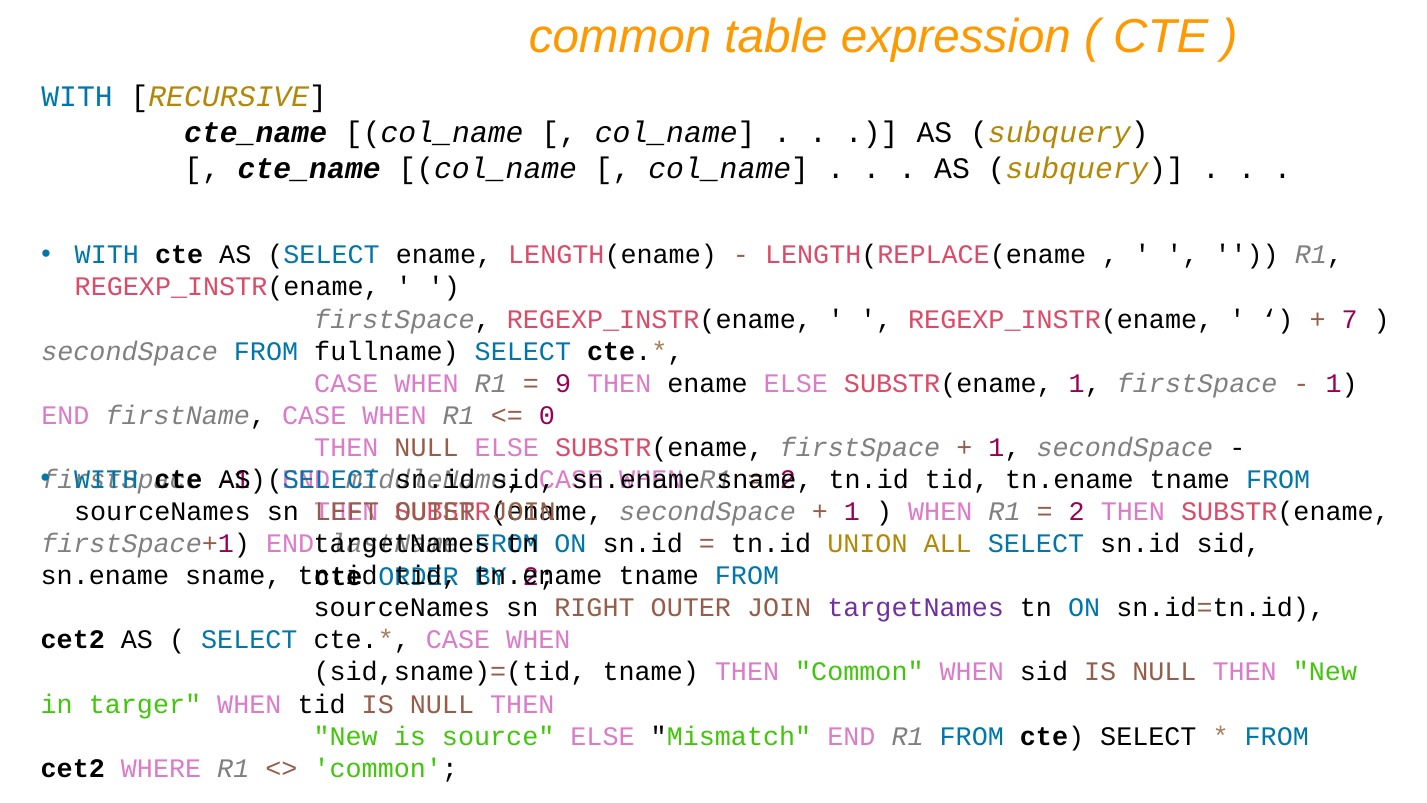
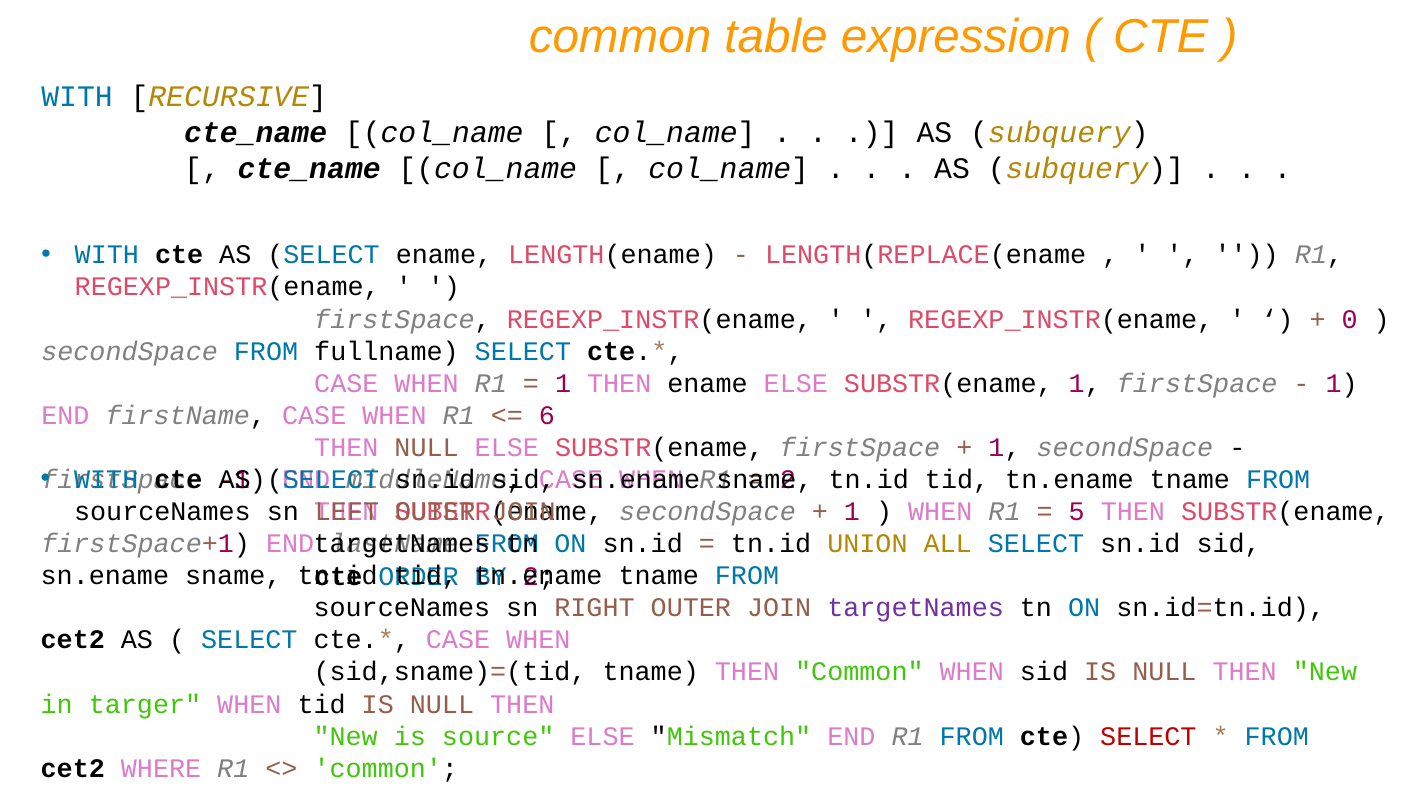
7: 7 -> 0
9 at (563, 383): 9 -> 1
0: 0 -> 6
2 at (1077, 512): 2 -> 5
SELECT at (1148, 736) colour: black -> red
